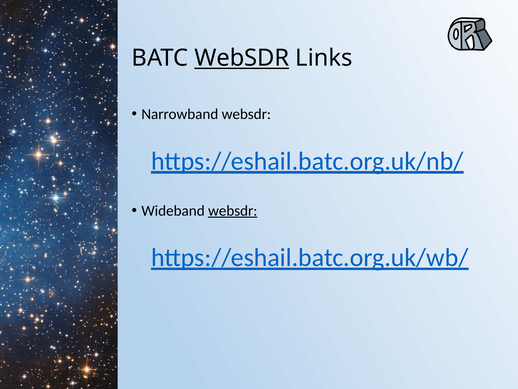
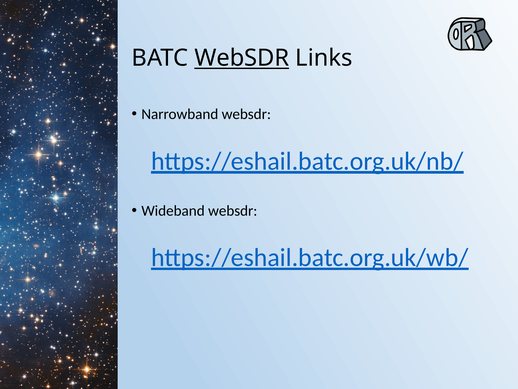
websdr at (233, 210) underline: present -> none
